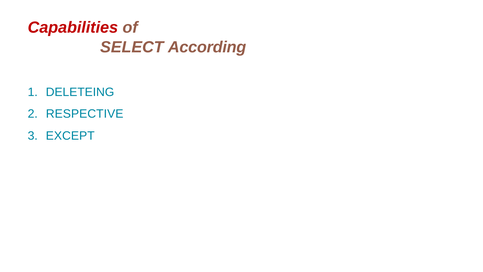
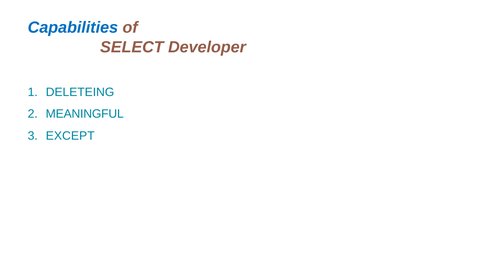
Capabilities colour: red -> blue
According: According -> Developer
RESPECTIVE: RESPECTIVE -> MEANINGFUL
